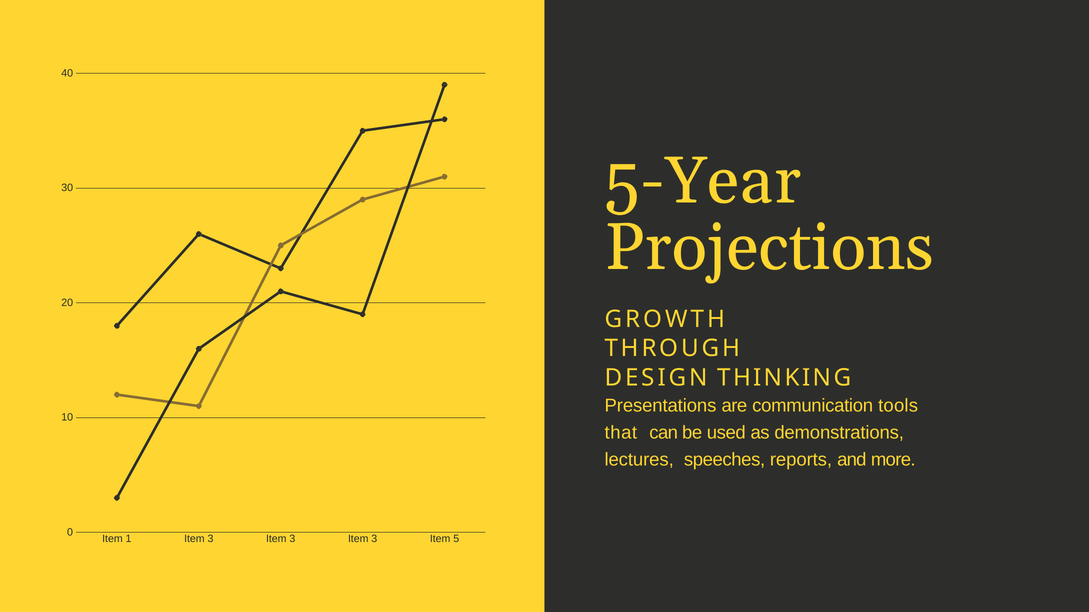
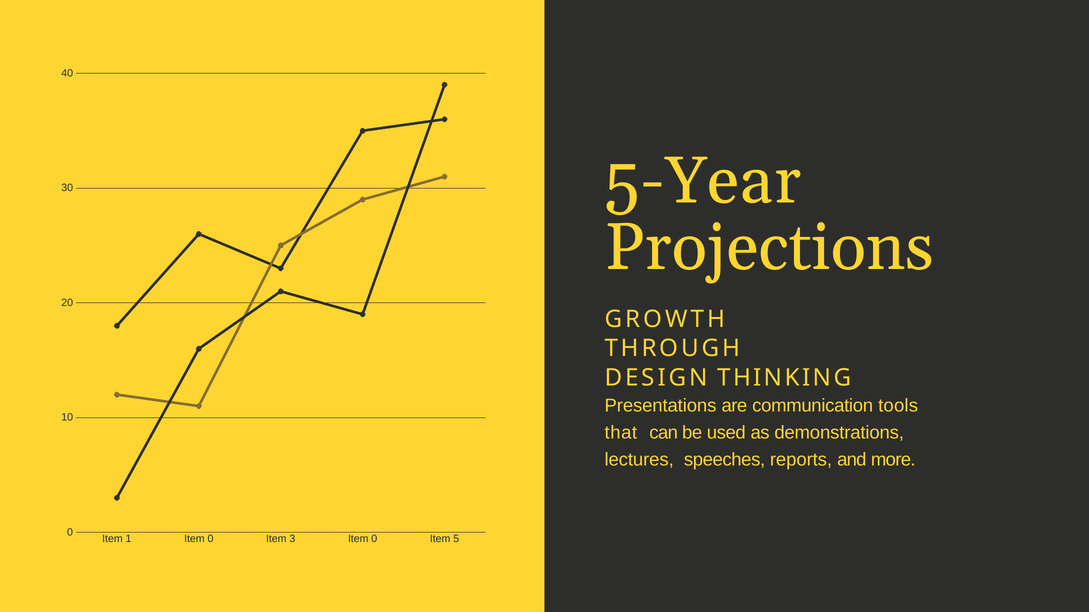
1 Item 3: 3 -> 0
3 at (374, 539): 3 -> 0
